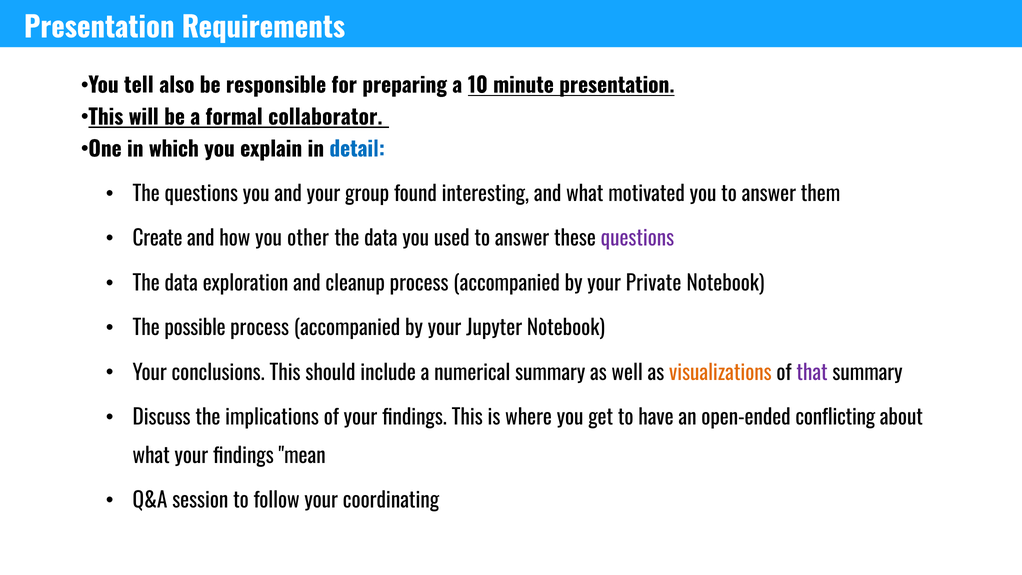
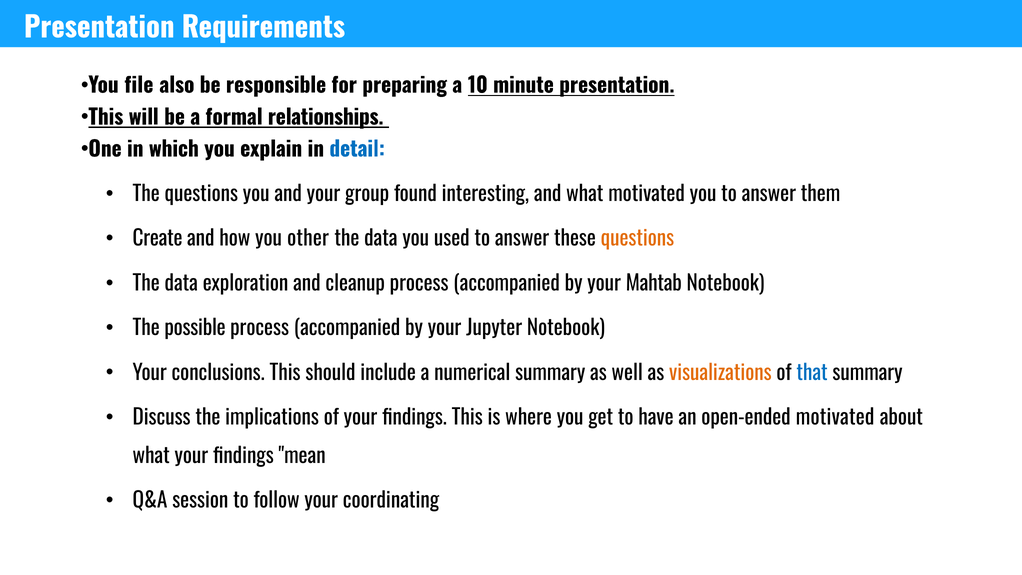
tell: tell -> file
collaborator: collaborator -> relationships
questions at (637, 239) colour: purple -> orange
Private: Private -> Mahtab
that colour: purple -> blue
open-ended conflicting: conflicting -> motivated
